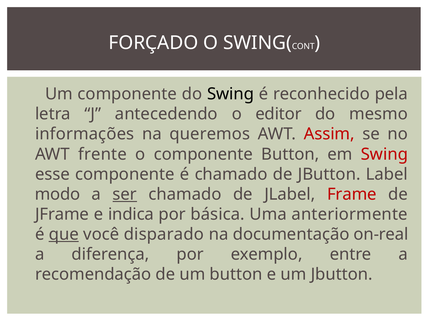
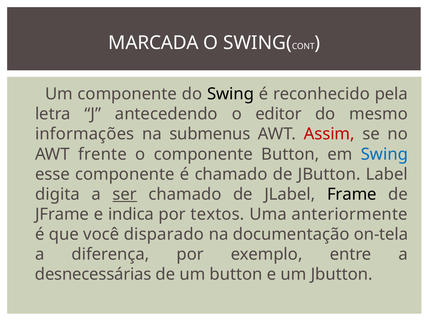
FORÇADO: FORÇADO -> MARCADA
queremos: queremos -> submenus
Swing at (384, 154) colour: red -> blue
modo: modo -> digita
Frame colour: red -> black
básica: básica -> textos
que underline: present -> none
on-real: on-real -> on-tela
recomendação: recomendação -> desnecessárias
